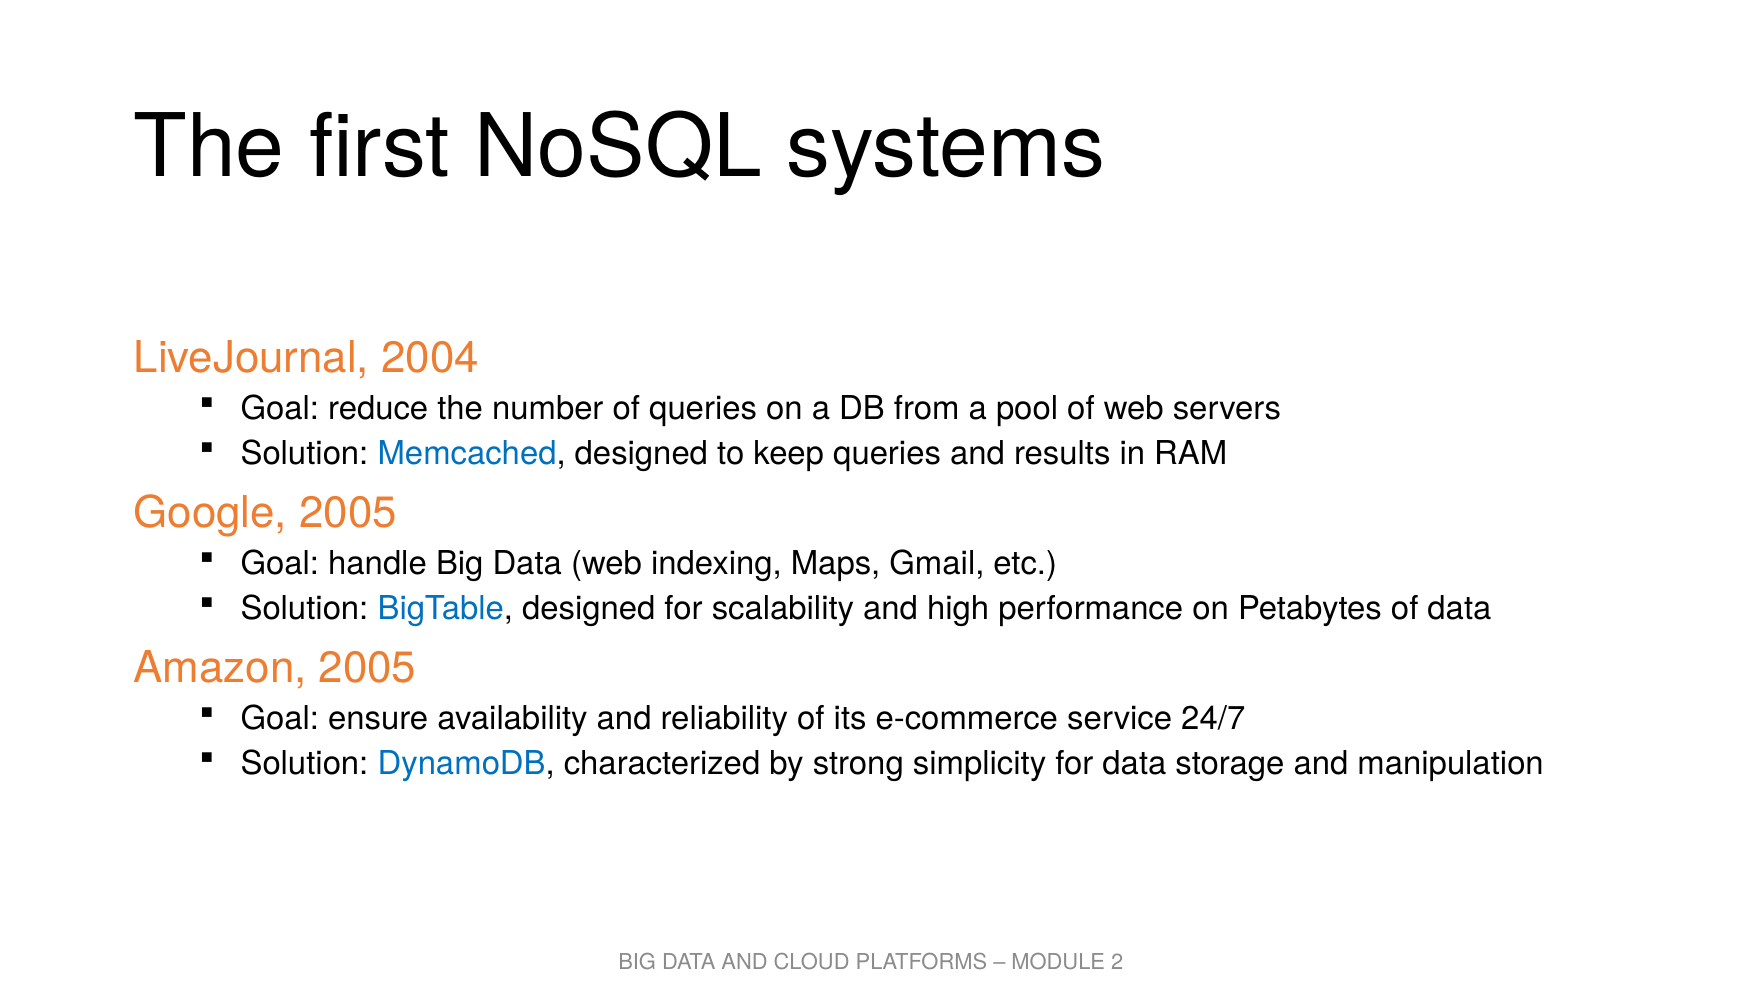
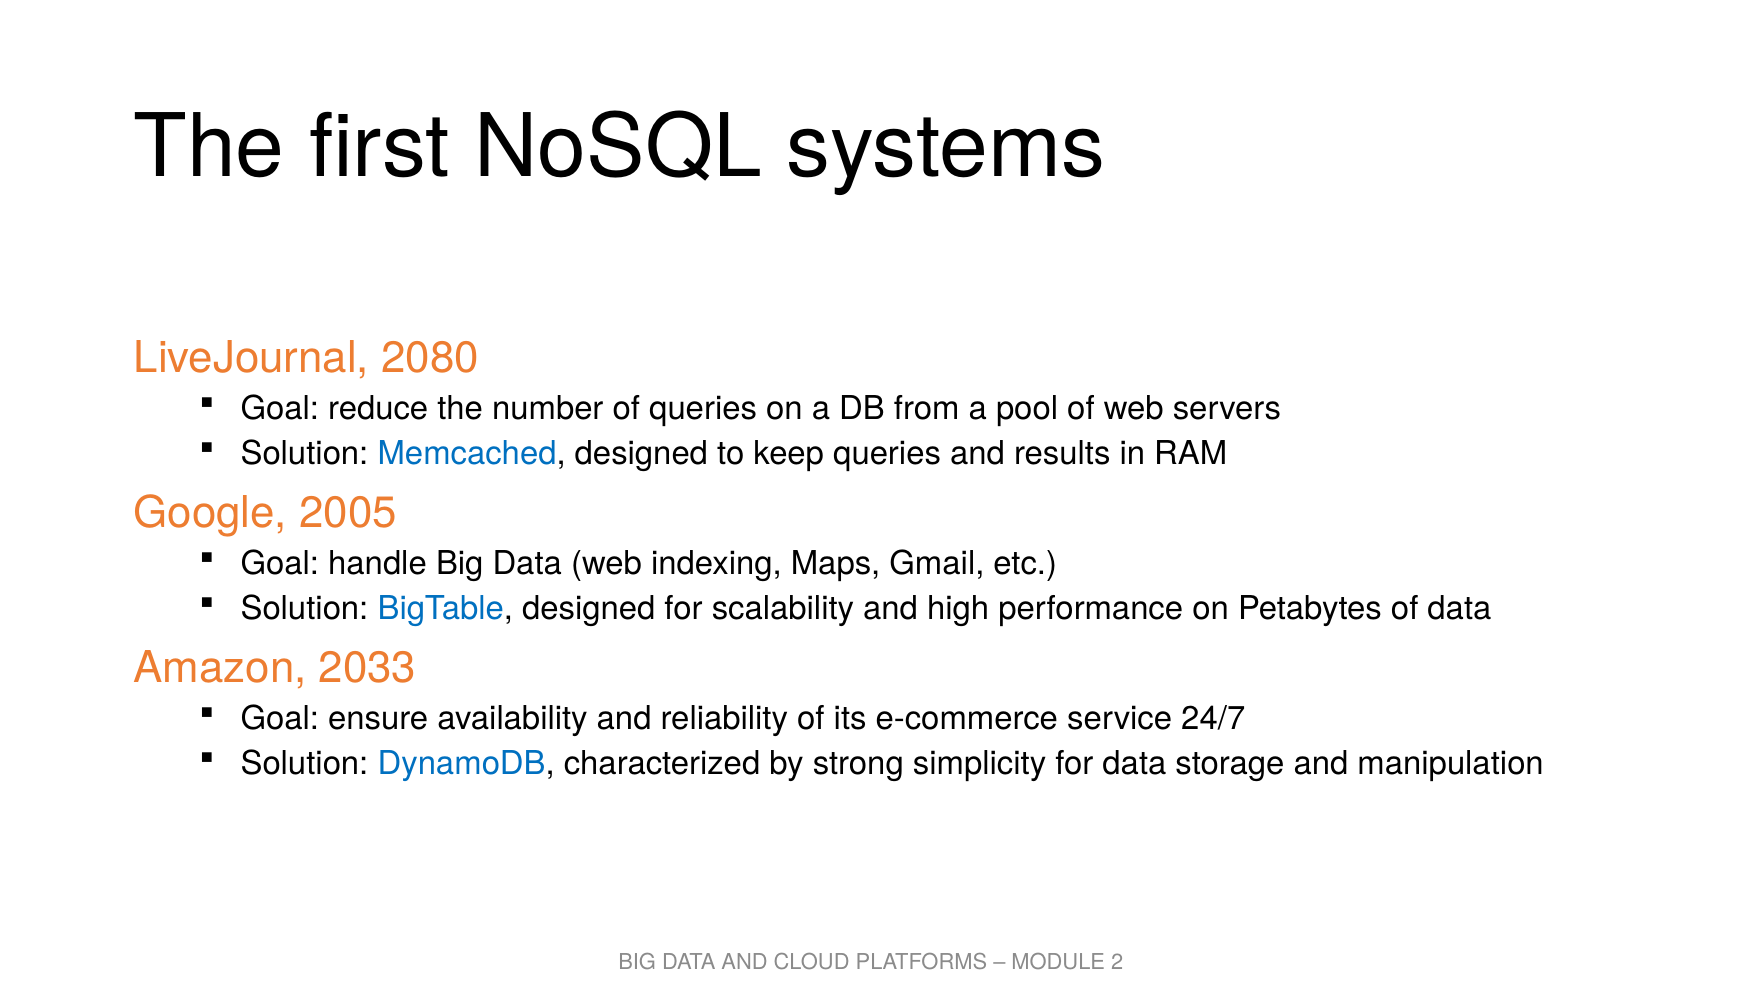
2004: 2004 -> 2080
Amazon 2005: 2005 -> 2033
